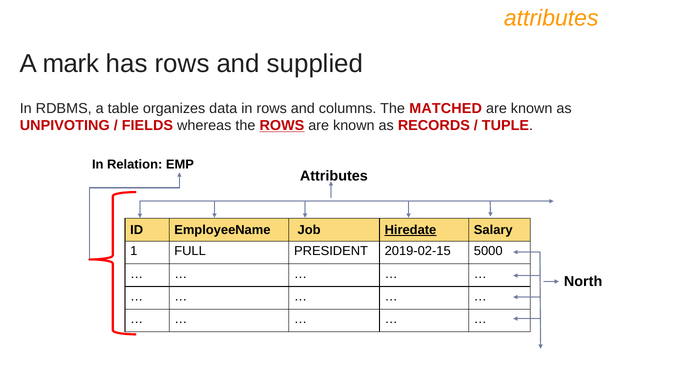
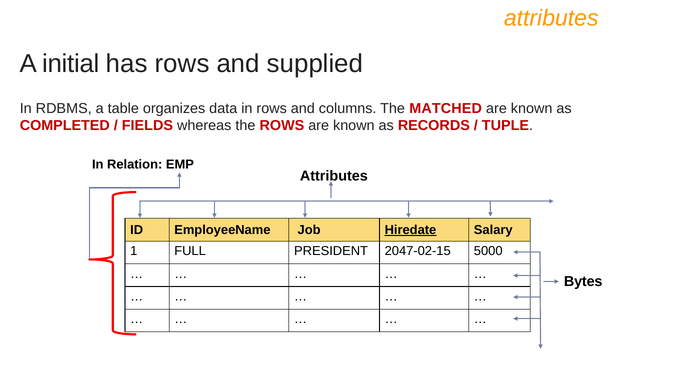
mark: mark -> initial
UNPIVOTING: UNPIVOTING -> COMPLETED
ROWS at (282, 126) underline: present -> none
2019-02-15: 2019-02-15 -> 2047-02-15
North: North -> Bytes
